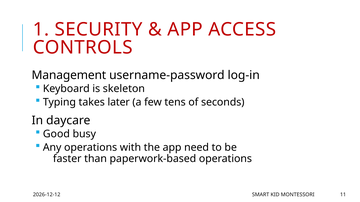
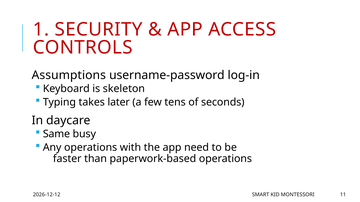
Management: Management -> Assumptions
Good: Good -> Same
